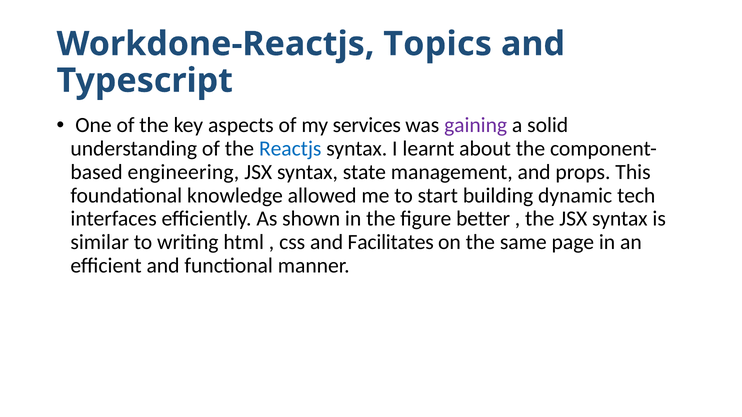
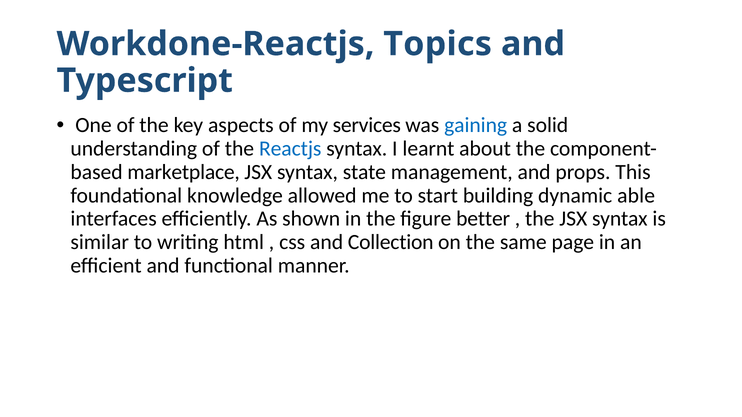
gaining colour: purple -> blue
engineering: engineering -> marketplace
tech: tech -> able
Facilitates: Facilitates -> Collection
